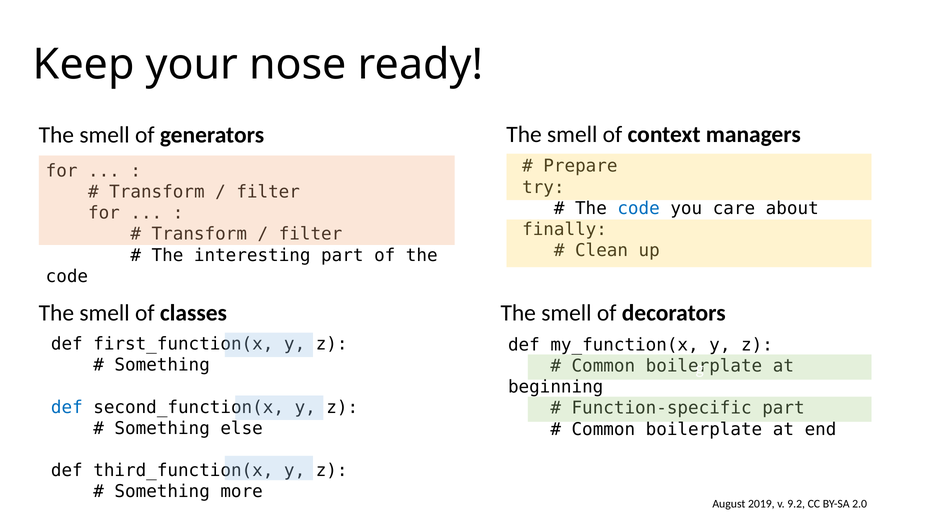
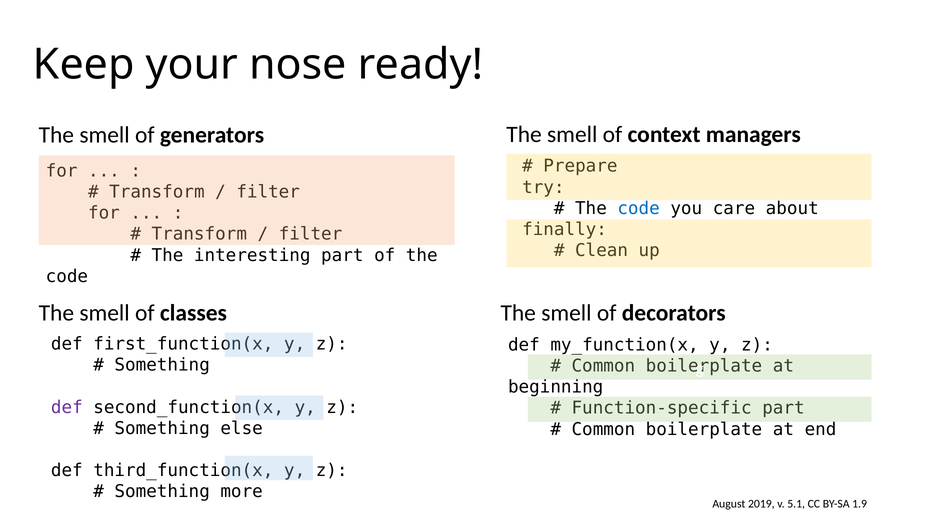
def at (67, 407) colour: blue -> purple
9.2: 9.2 -> 5.1
2.0: 2.0 -> 1.9
